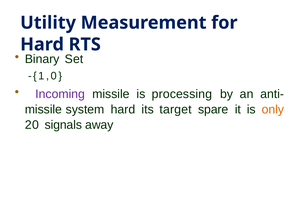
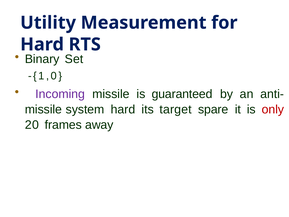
processing: processing -> guaranteed
only colour: orange -> red
signals: signals -> frames
